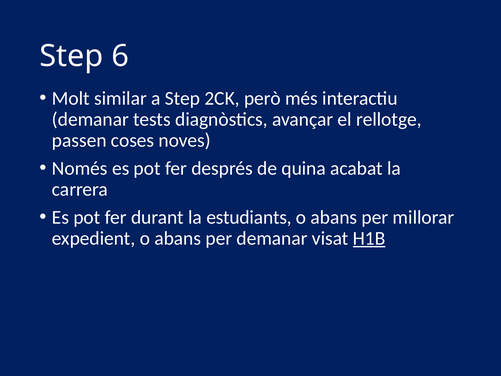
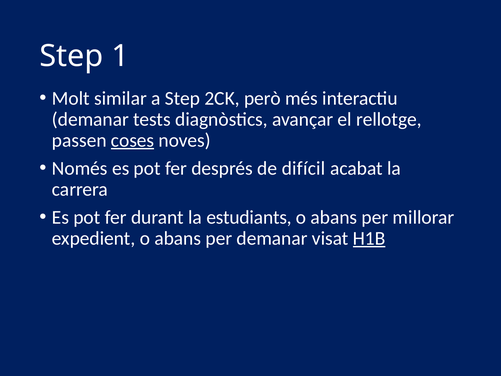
6: 6 -> 1
coses underline: none -> present
quina: quina -> difícil
